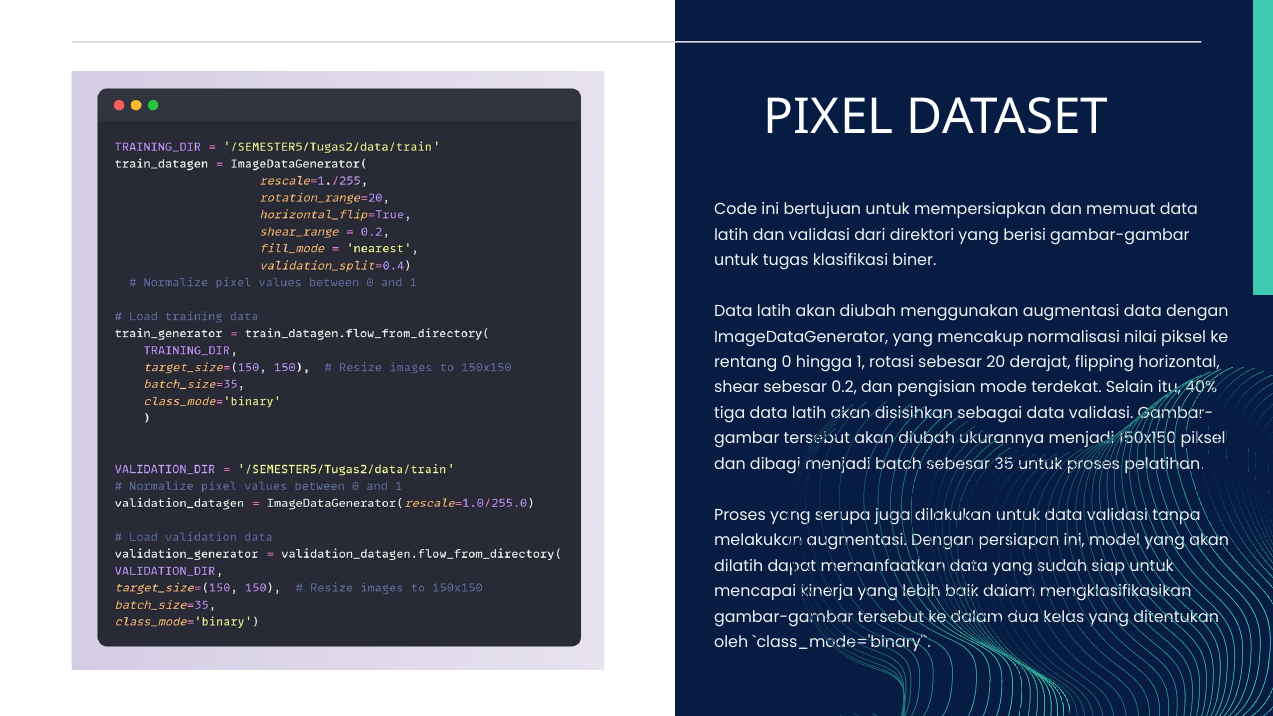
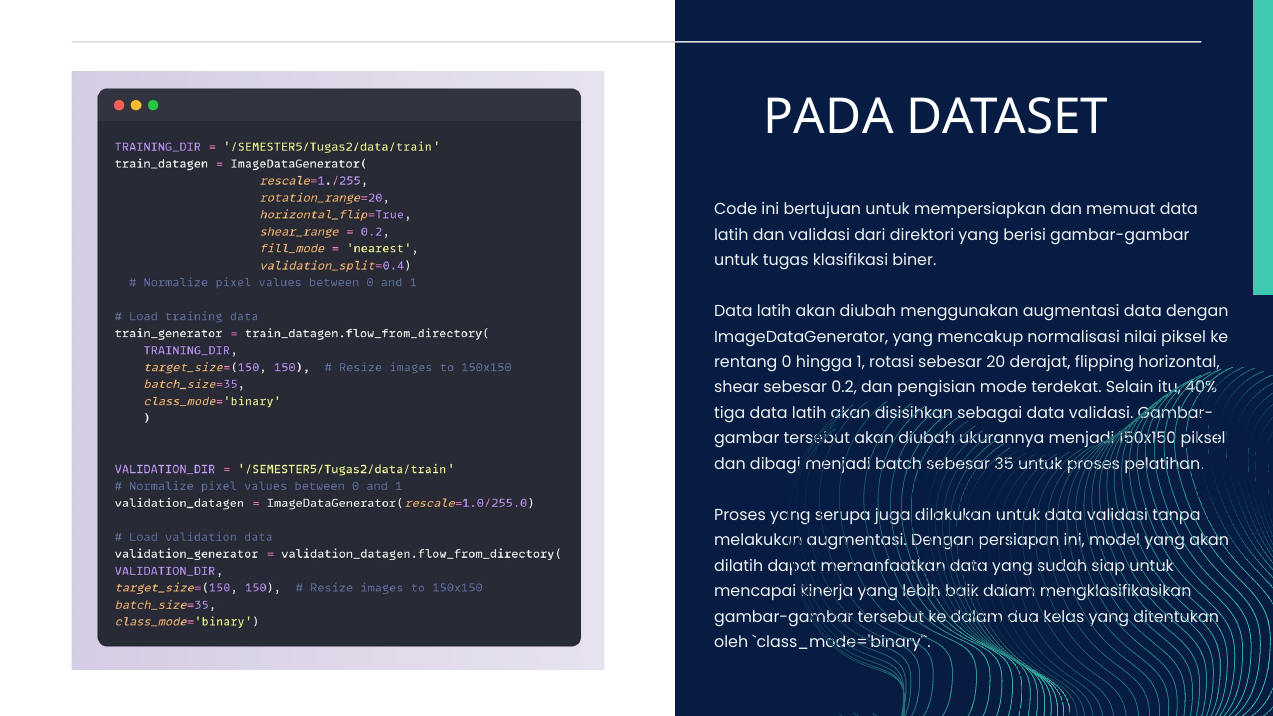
PIXEL: PIXEL -> PADA
